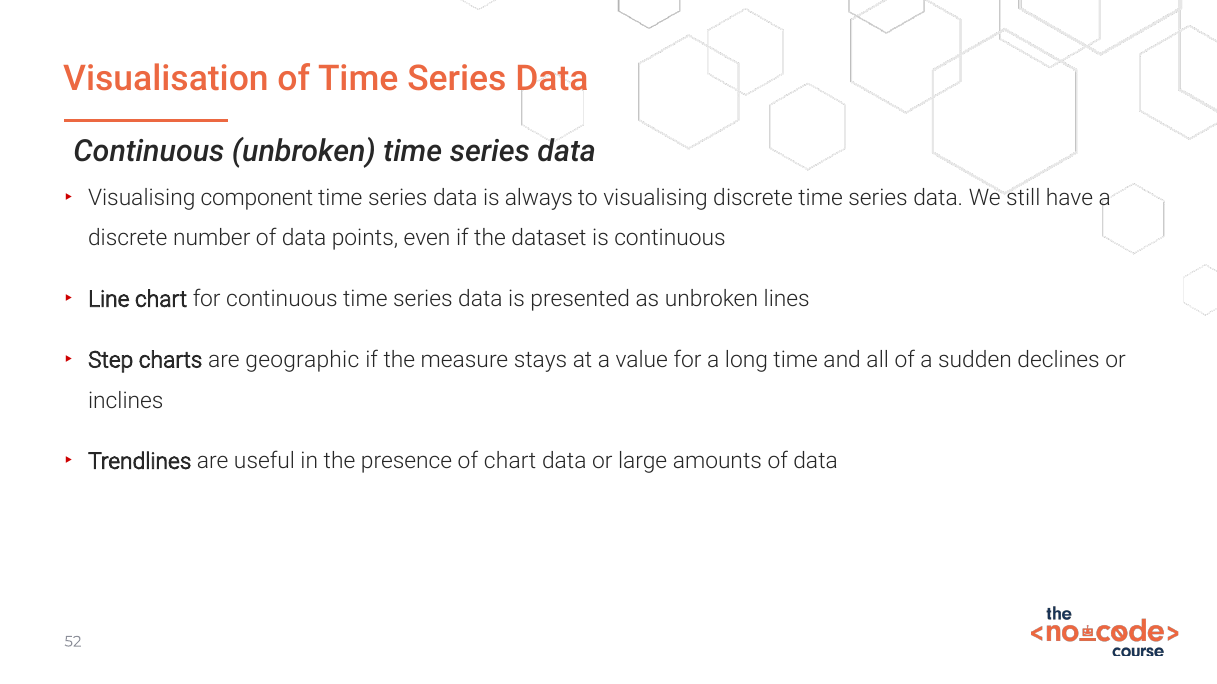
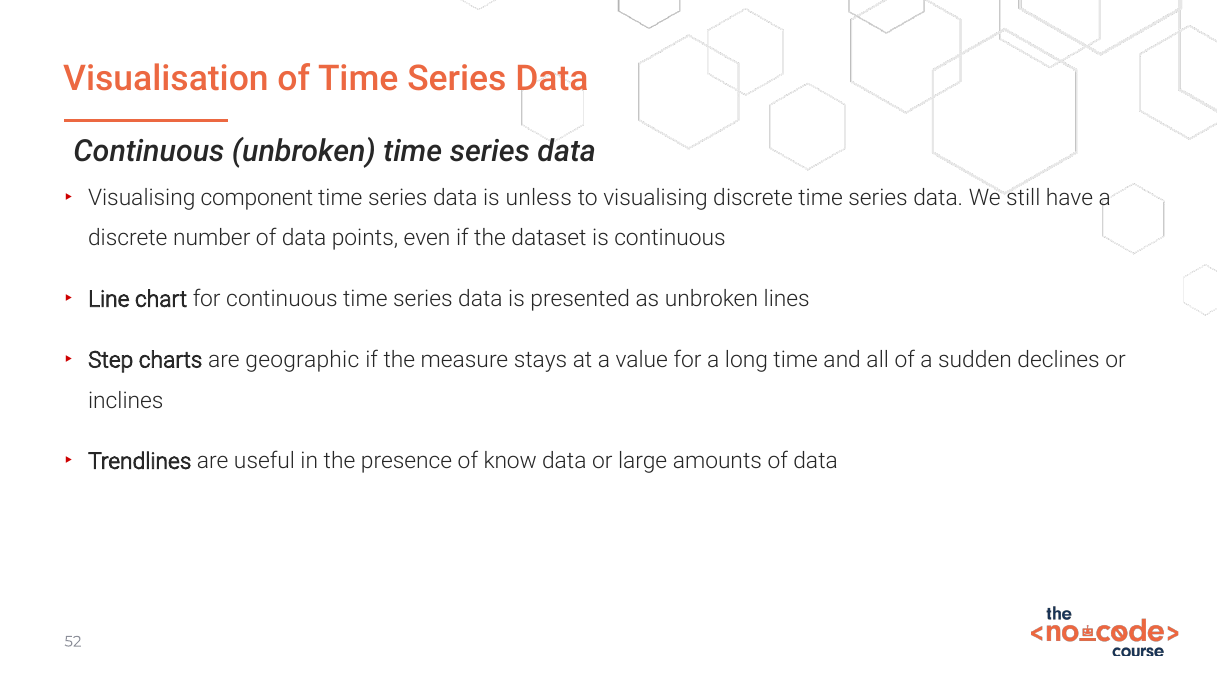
always: always -> unless
of chart: chart -> know
